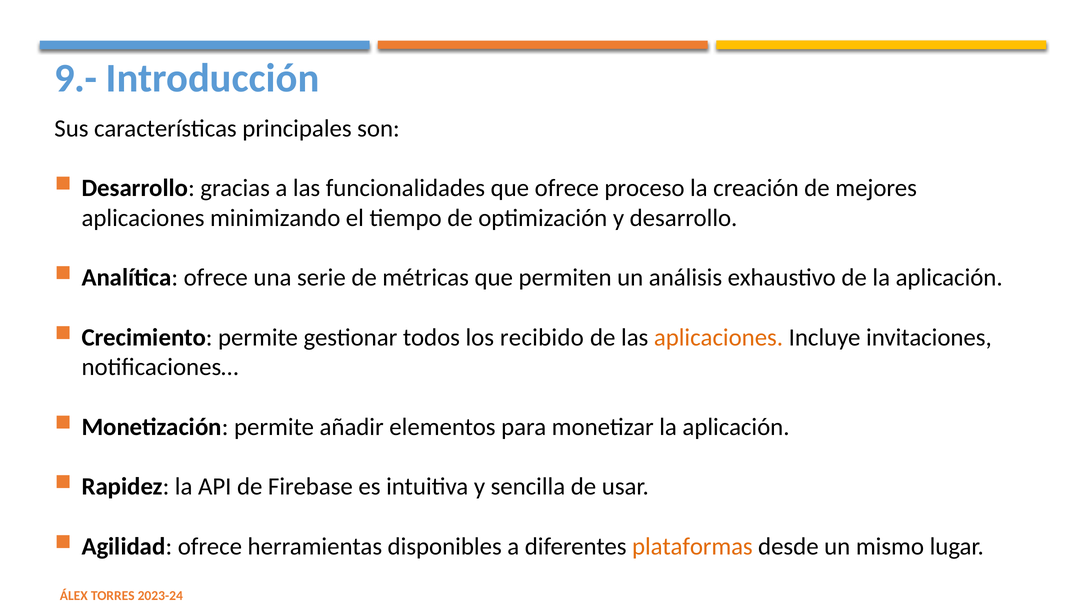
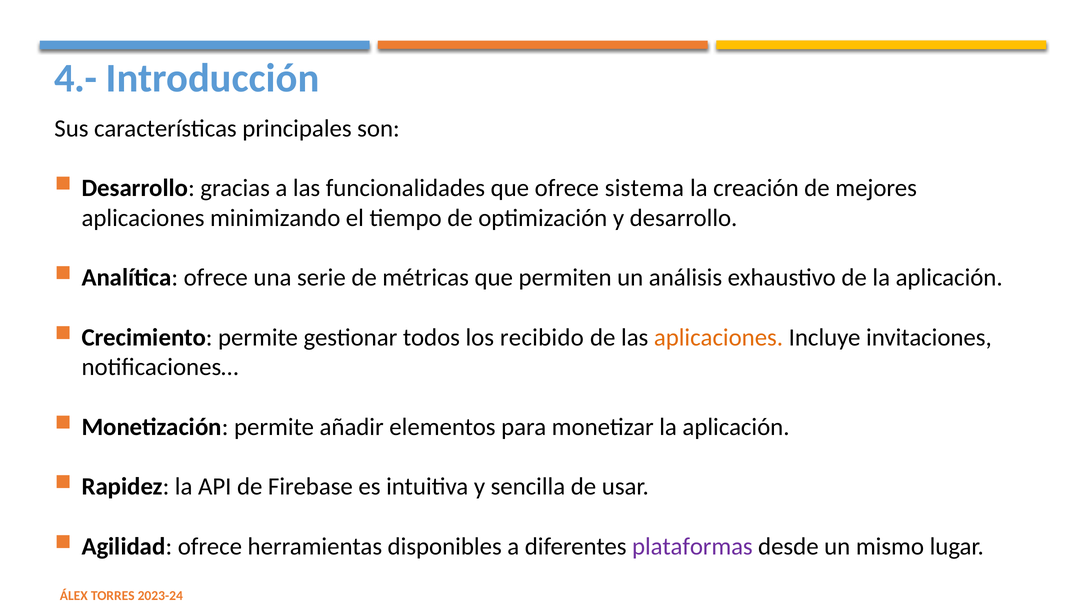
9.-: 9.- -> 4.-
proceso: proceso -> sistema
plataformas colour: orange -> purple
